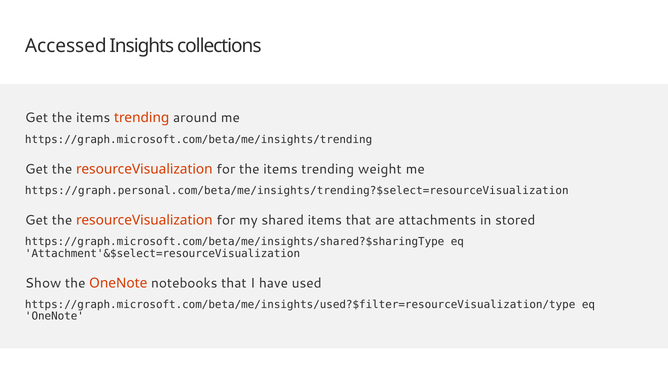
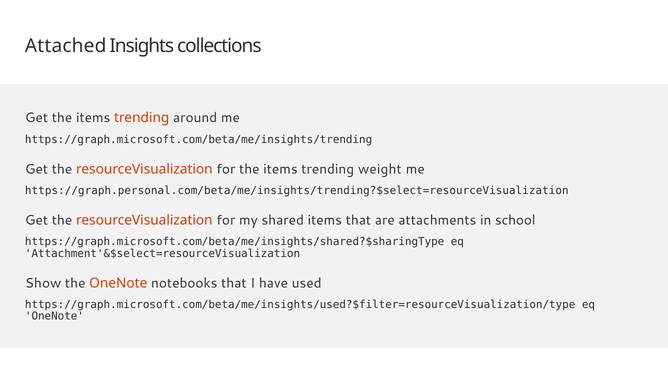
Accessed: Accessed -> Attached
stored: stored -> school
